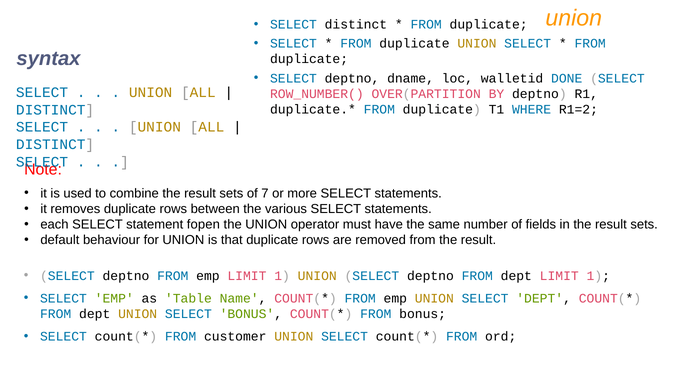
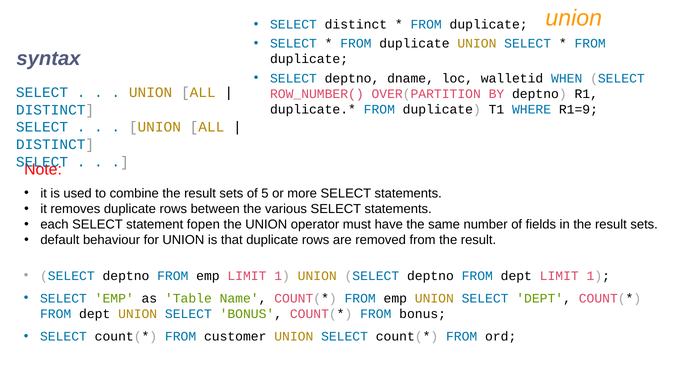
DONE: DONE -> WHEN
R1=2: R1=2 -> R1=9
7: 7 -> 5
